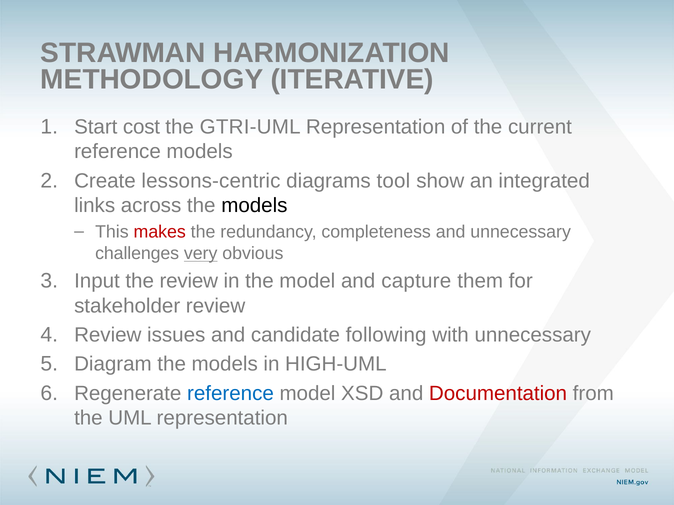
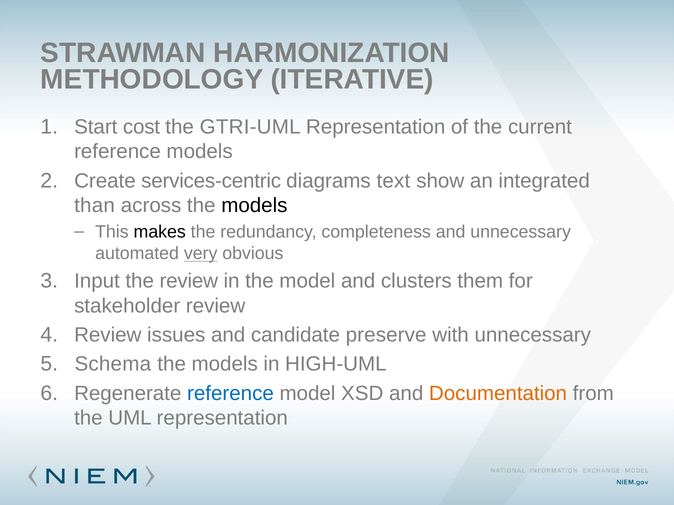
lessons-centric: lessons-centric -> services-centric
tool: tool -> text
links: links -> than
makes colour: red -> black
challenges: challenges -> automated
capture: capture -> clusters
following: following -> preserve
Diagram: Diagram -> Schema
Documentation colour: red -> orange
